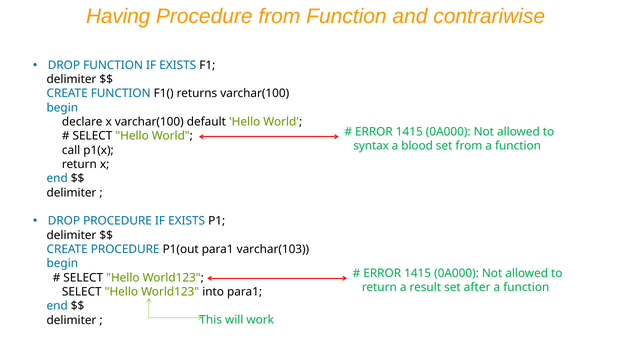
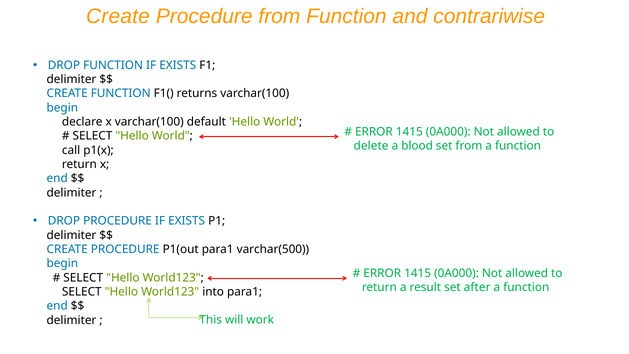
Having at (118, 16): Having -> Create
syntax: syntax -> delete
varchar(103: varchar(103 -> varchar(500
